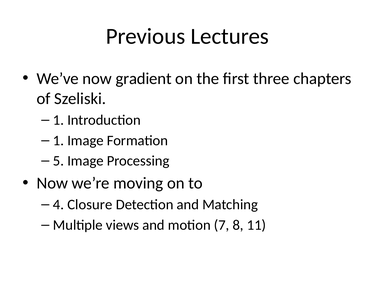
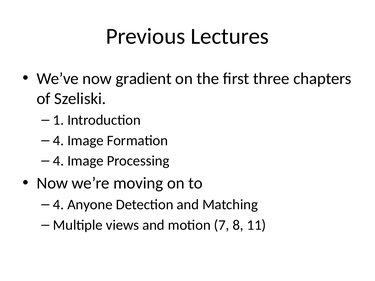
1 at (59, 141): 1 -> 4
5 at (59, 161): 5 -> 4
Closure: Closure -> Anyone
